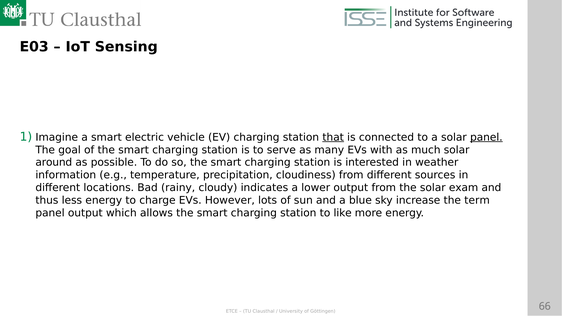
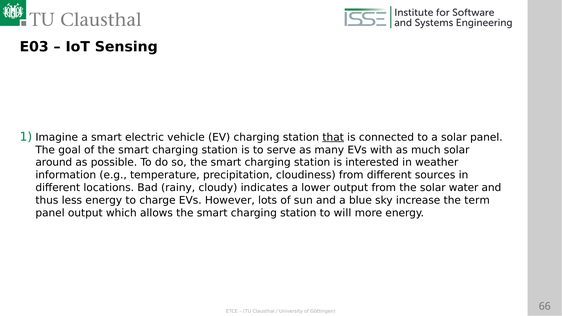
panel at (486, 137) underline: present -> none
exam: exam -> water
like: like -> will
